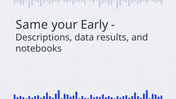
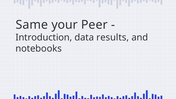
Early: Early -> Peer
Descriptions: Descriptions -> Introduction
